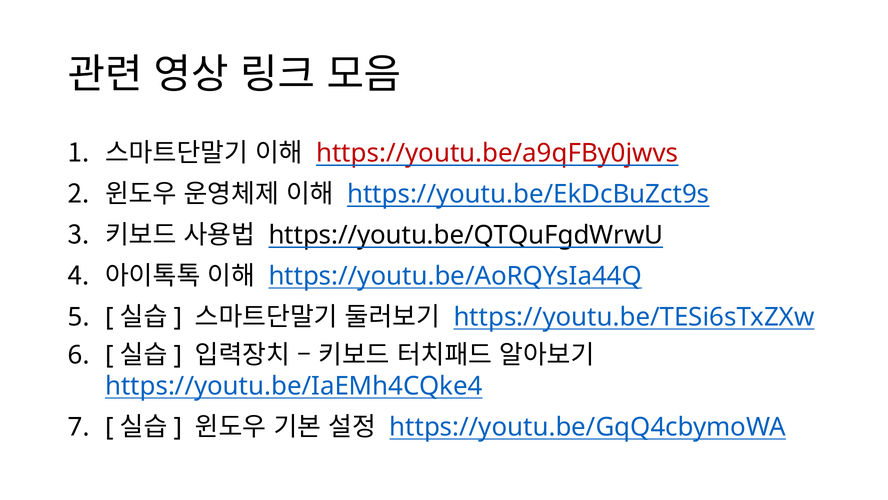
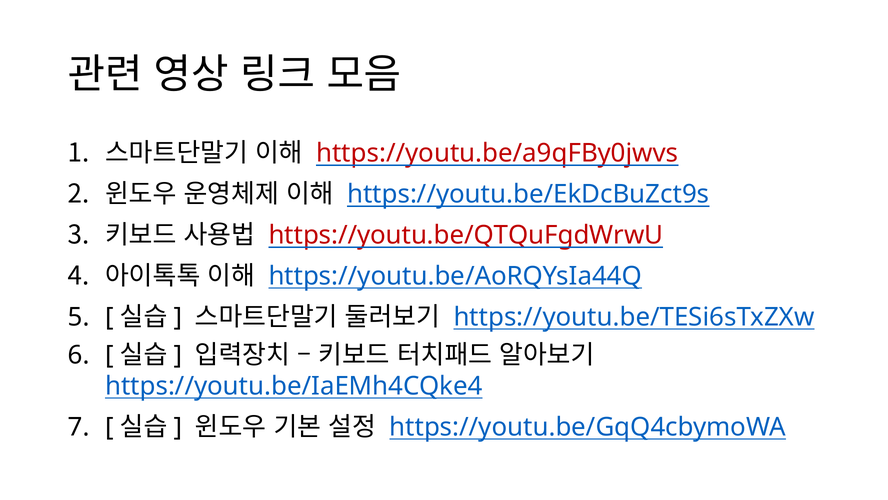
https://youtu.be/QTQuFgdWrwU colour: black -> red
